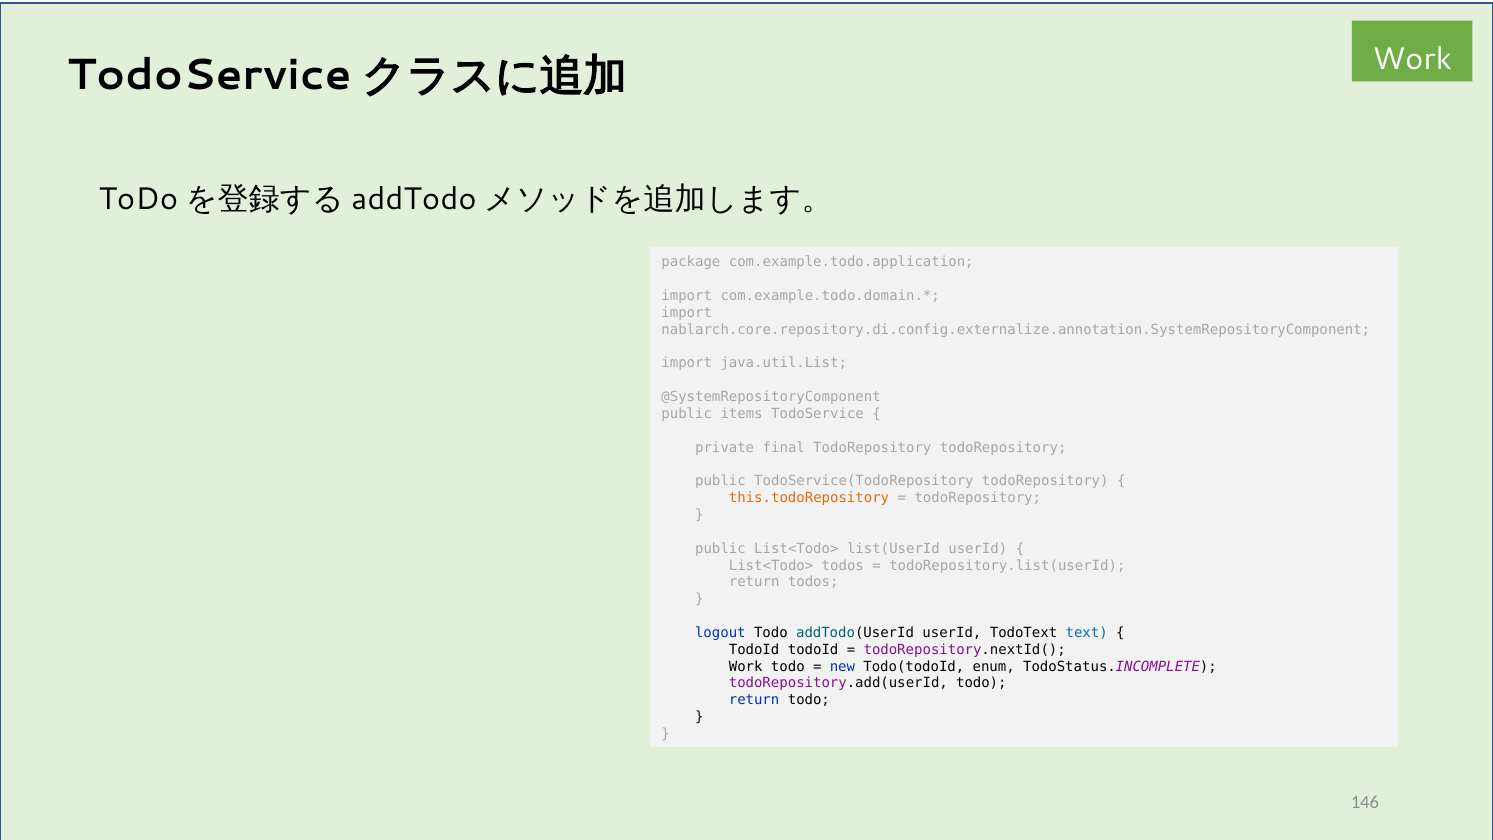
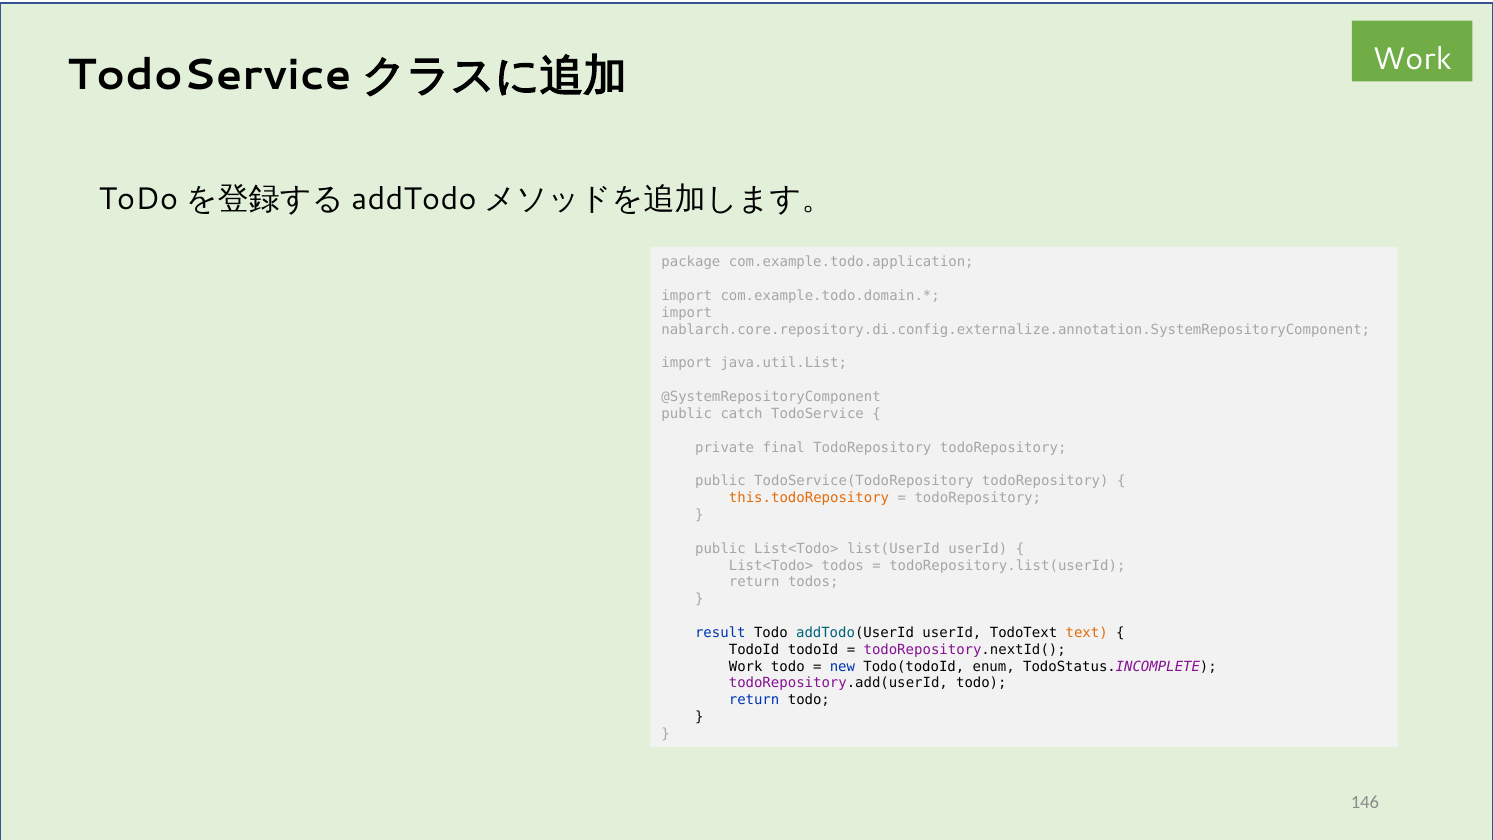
items: items -> catch
logout: logout -> result
text colour: blue -> orange
